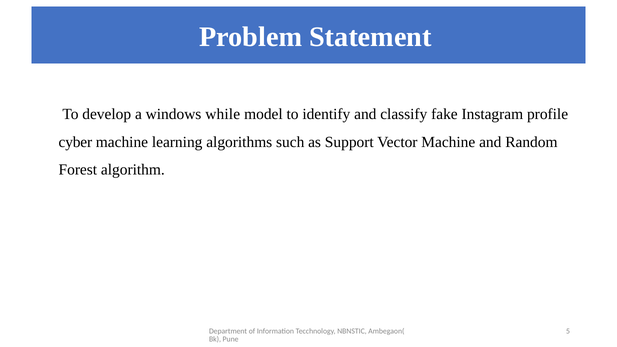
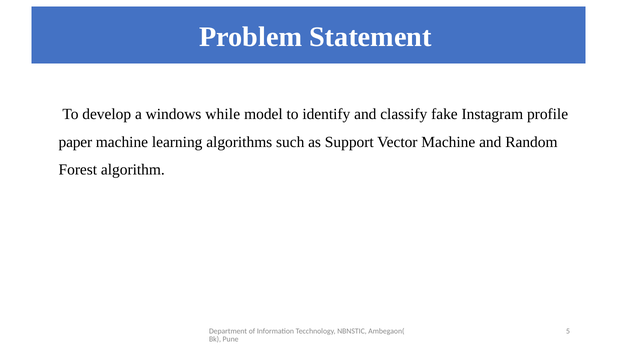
cyber: cyber -> paper
